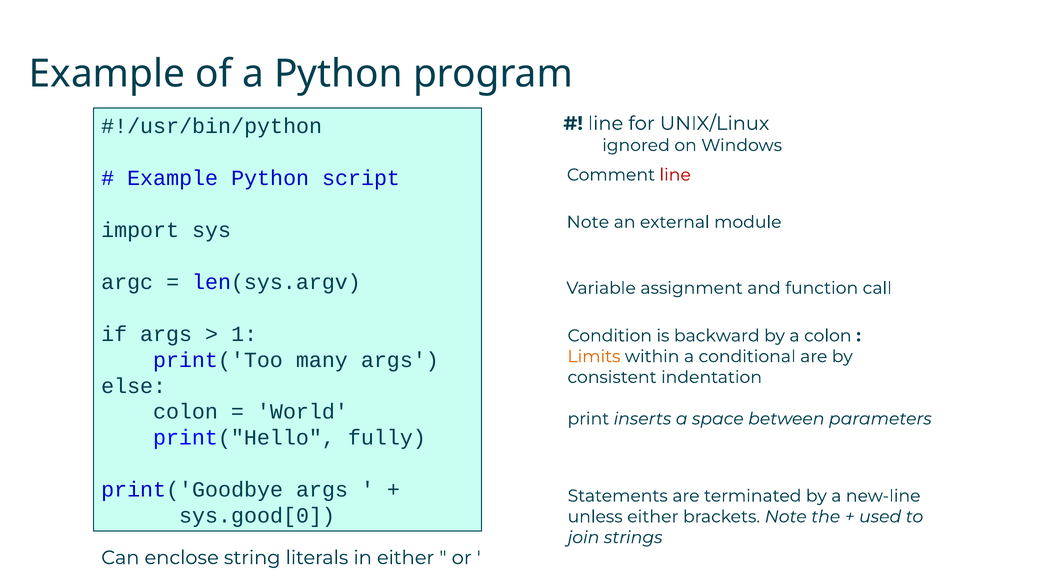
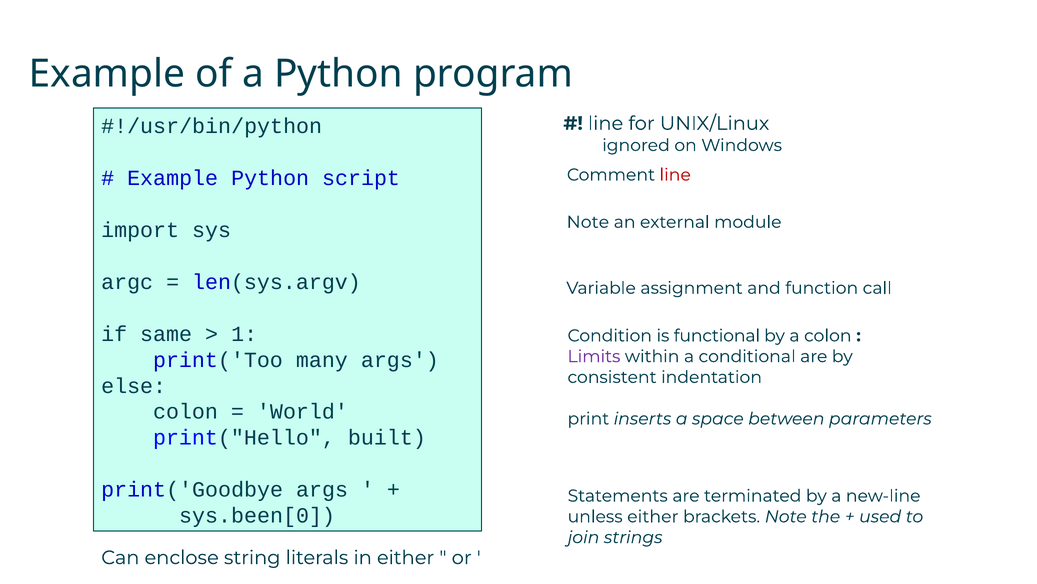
if args: args -> same
backward: backward -> functional
Limits colour: orange -> purple
fully: fully -> built
sys.good[0: sys.good[0 -> sys.been[0
